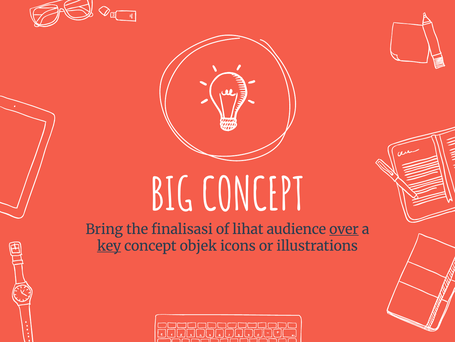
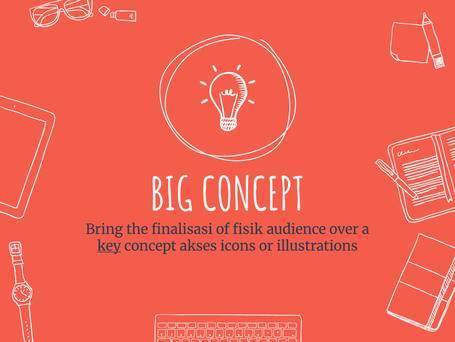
lihat: lihat -> fisik
over underline: present -> none
objek: objek -> akses
